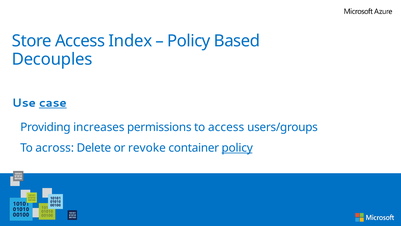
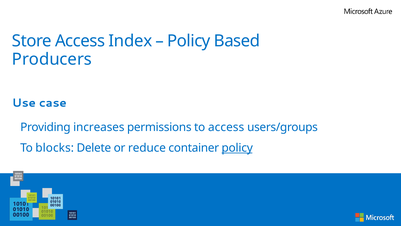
Decouples: Decouples -> Producers
case underline: present -> none
across: across -> blocks
revoke: revoke -> reduce
